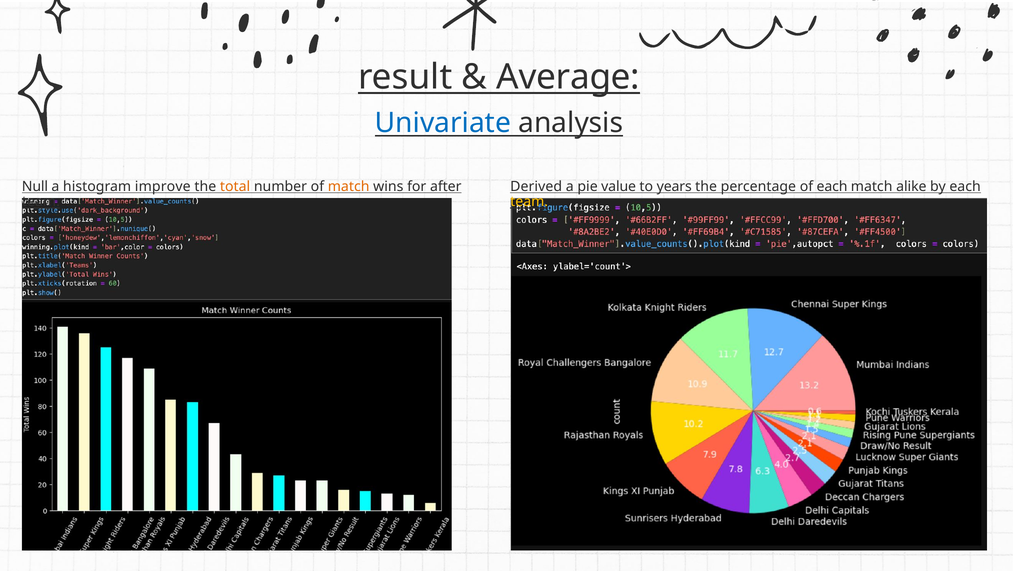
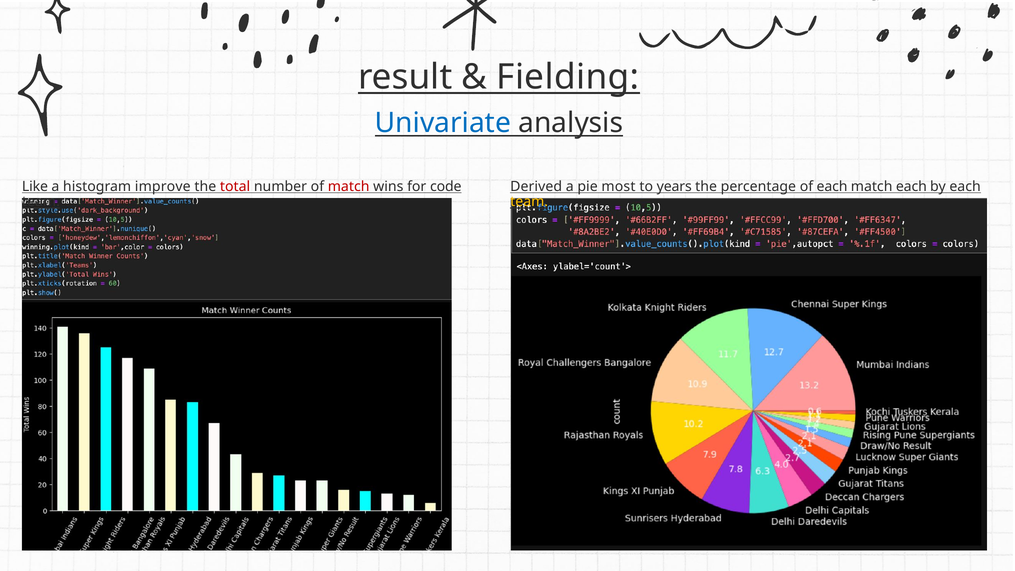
Average: Average -> Fielding
Null: Null -> Like
total colour: orange -> red
match at (349, 186) colour: orange -> red
after: after -> code
value: value -> most
match alike: alike -> each
